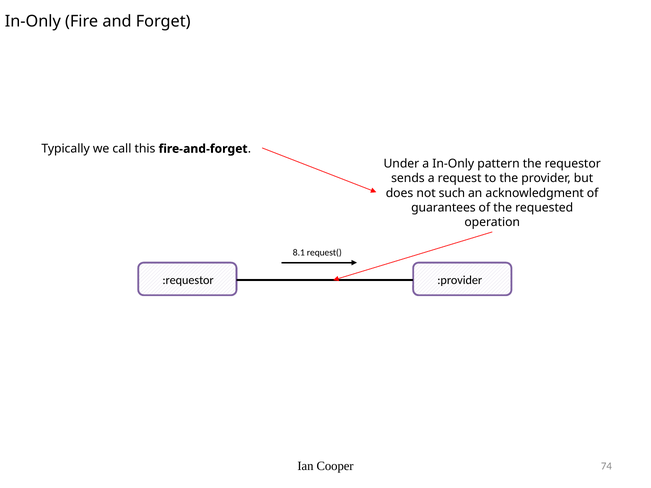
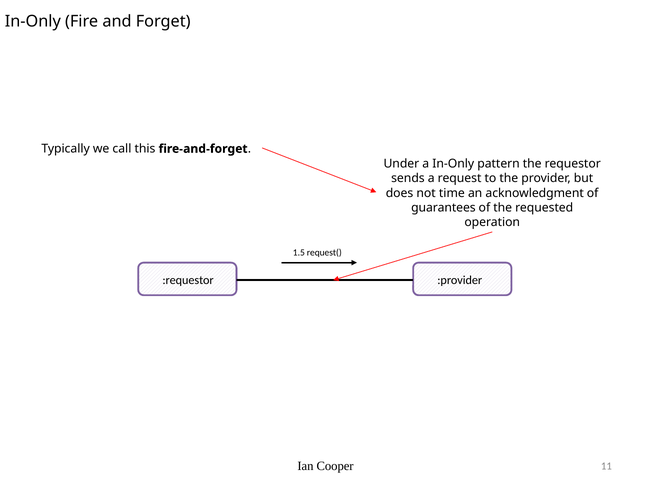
such: such -> time
8.1: 8.1 -> 1.5
74: 74 -> 11
